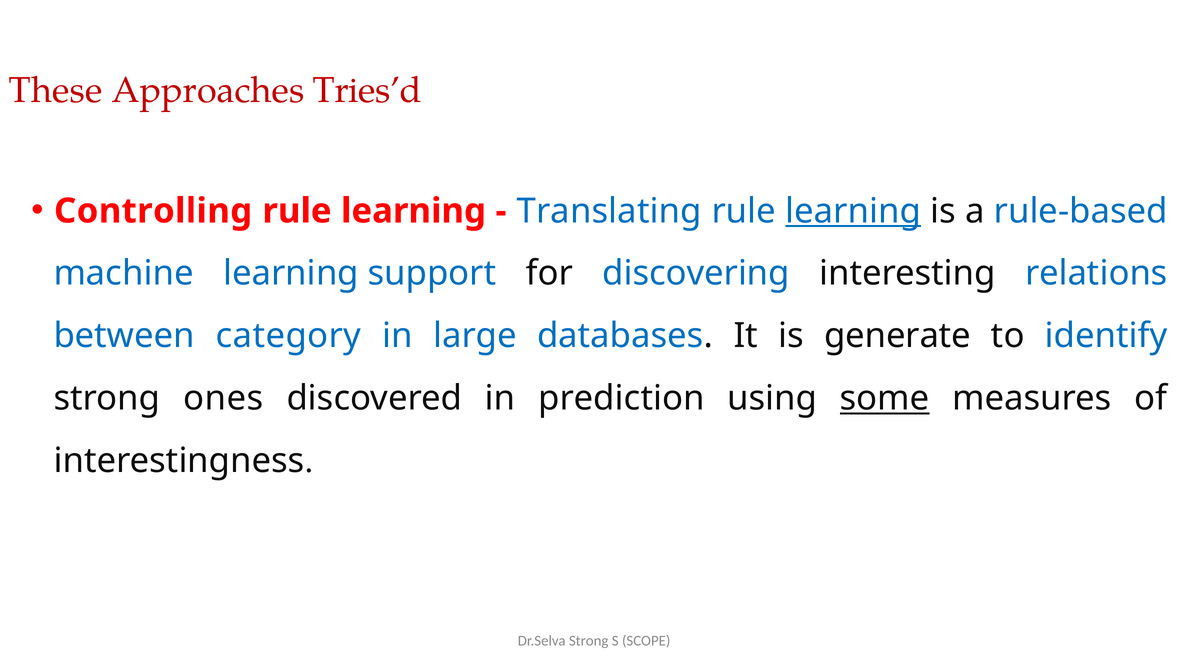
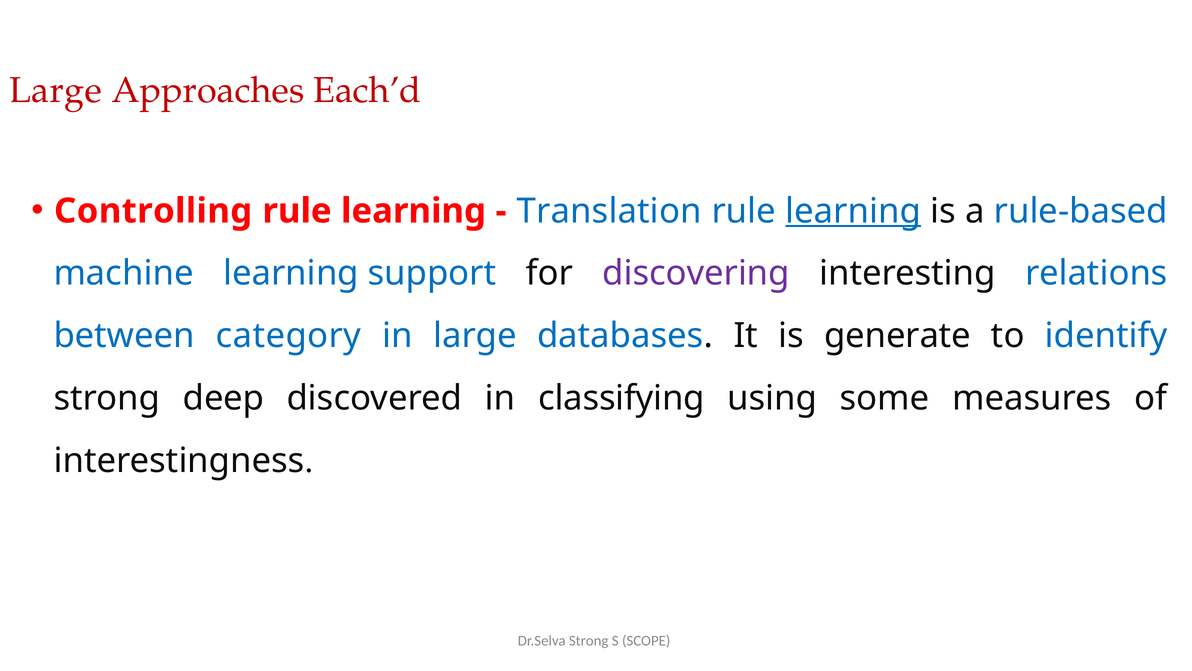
These at (56, 90): These -> Large
Tries’d: Tries’d -> Each’d
Translating: Translating -> Translation
discovering colour: blue -> purple
ones: ones -> deep
prediction: prediction -> classifying
some underline: present -> none
